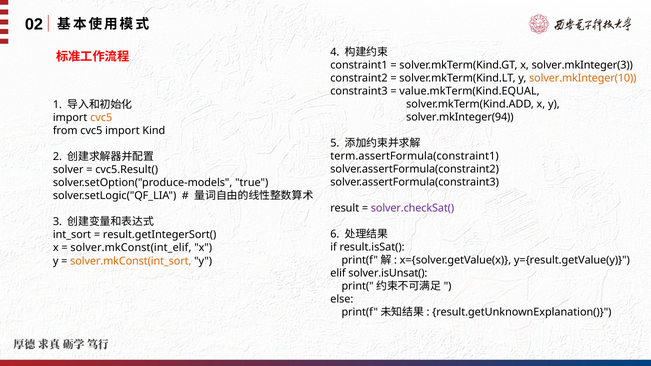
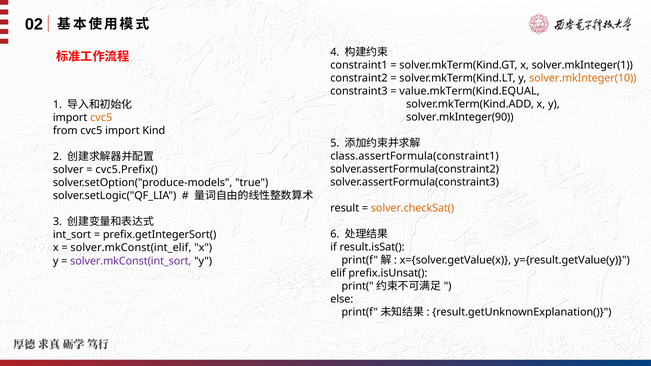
solver.mkInteger(3: solver.mkInteger(3 -> solver.mkInteger(1
solver.mkInteger(94: solver.mkInteger(94 -> solver.mkInteger(90
term.assertFormula(constraint1: term.assertFormula(constraint1 -> class.assertFormula(constraint1
cvc5.Result(: cvc5.Result( -> cvc5.Prefix(
solver.checkSat( colour: purple -> orange
result.getIntegerSort(: result.getIntegerSort( -> prefix.getIntegerSort(
solver.mkConst(int_sort colour: orange -> purple
solver.isUnsat(: solver.isUnsat( -> prefix.isUnsat(
